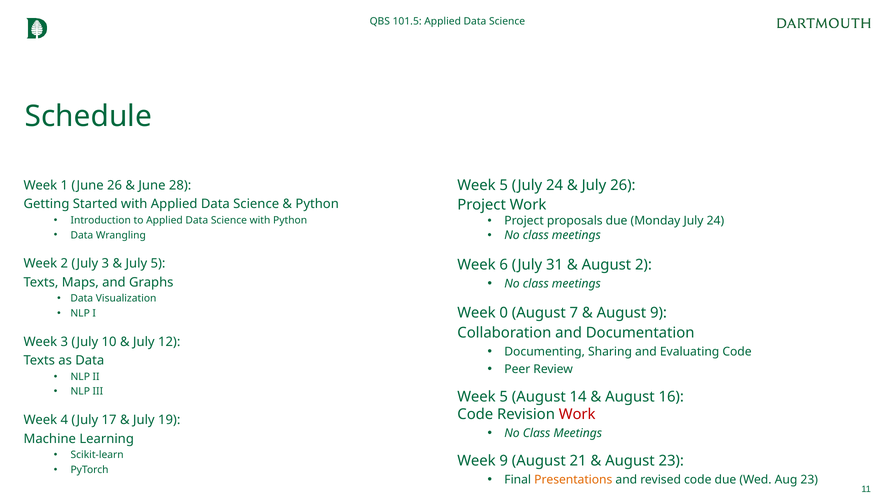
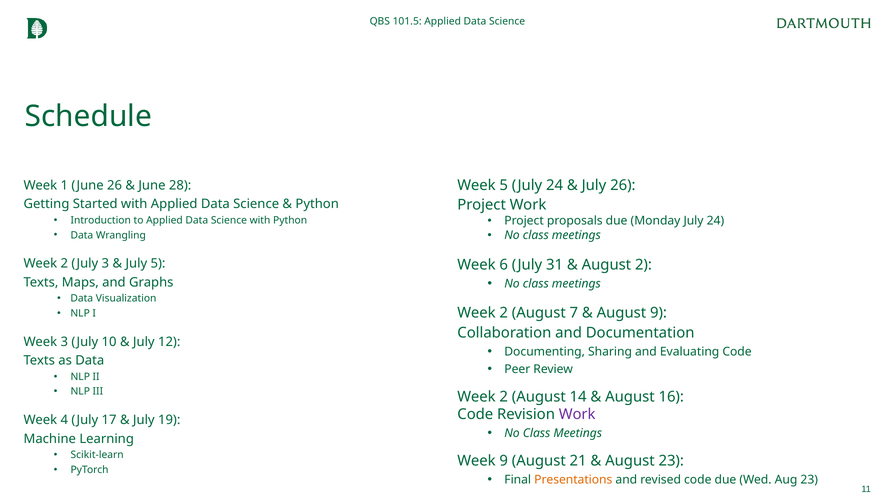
0 at (504, 313): 0 -> 2
5 at (504, 397): 5 -> 2
Work at (577, 415) colour: red -> purple
